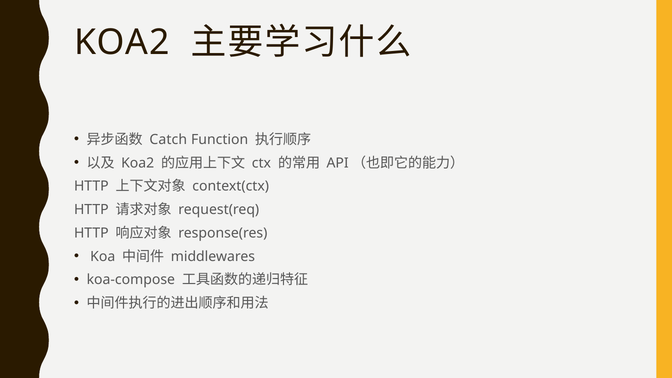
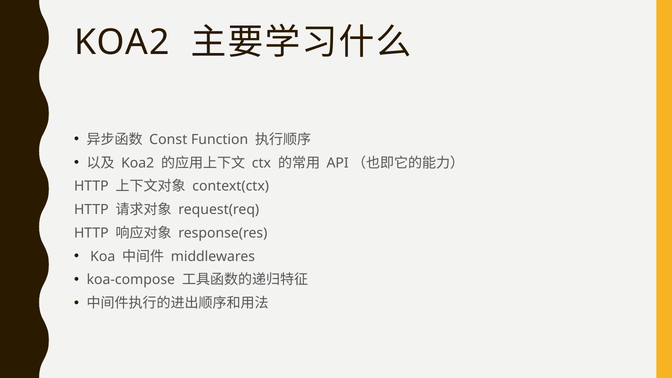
Catch: Catch -> Const
